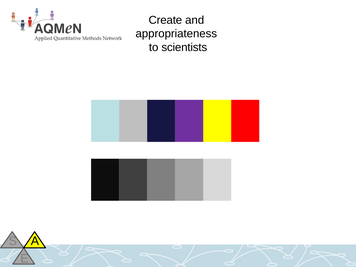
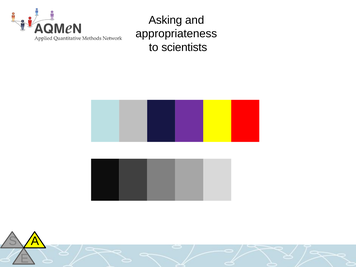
Create: Create -> Asking
